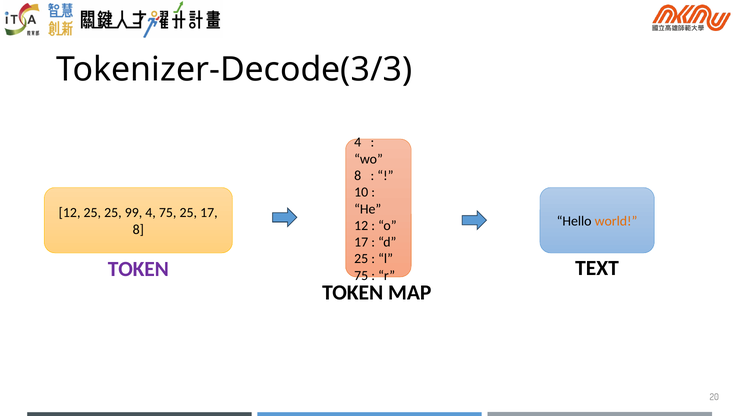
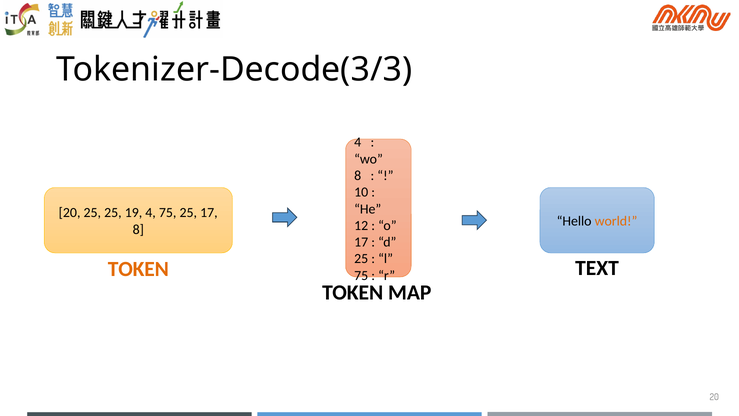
12 at (70, 213): 12 -> 20
99: 99 -> 19
TOKEN at (138, 269) colour: purple -> orange
